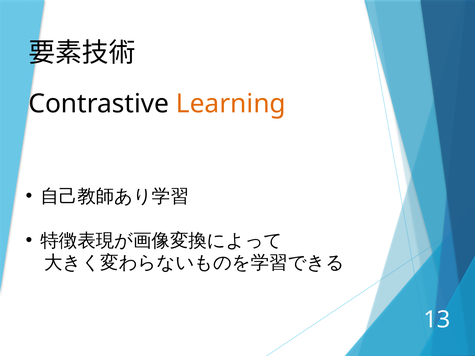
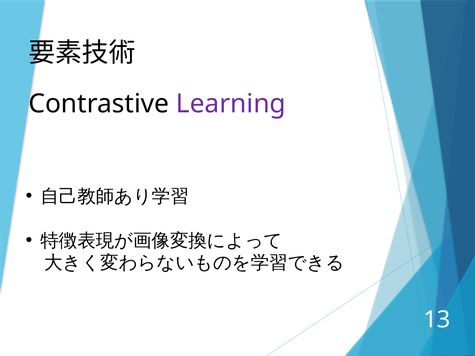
Learning colour: orange -> purple
